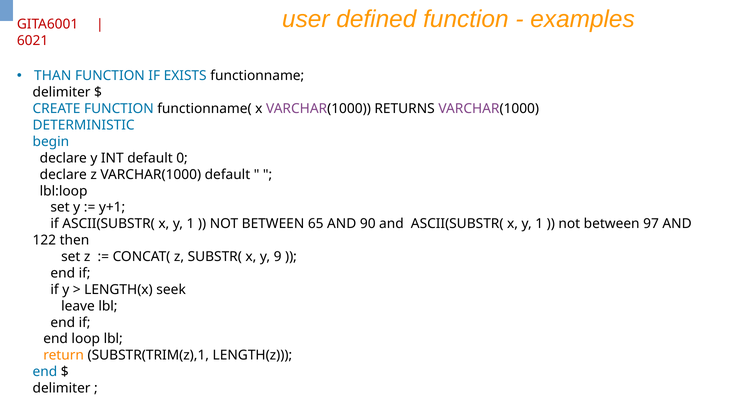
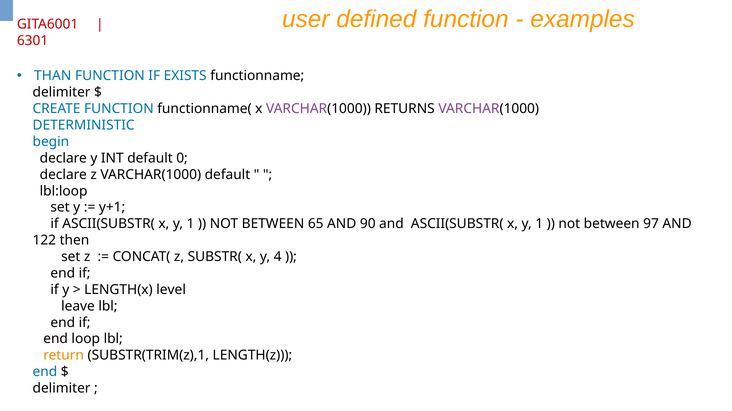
6021: 6021 -> 6301
9: 9 -> 4
seek: seek -> level
